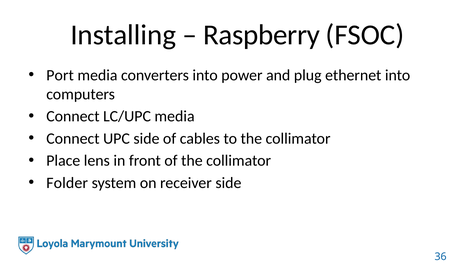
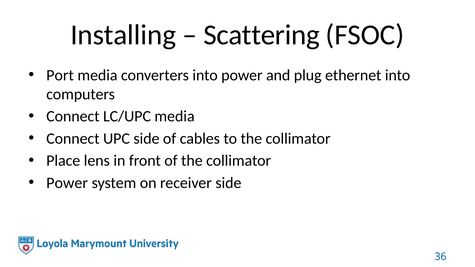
Raspberry: Raspberry -> Scattering
Folder at (67, 183): Folder -> Power
